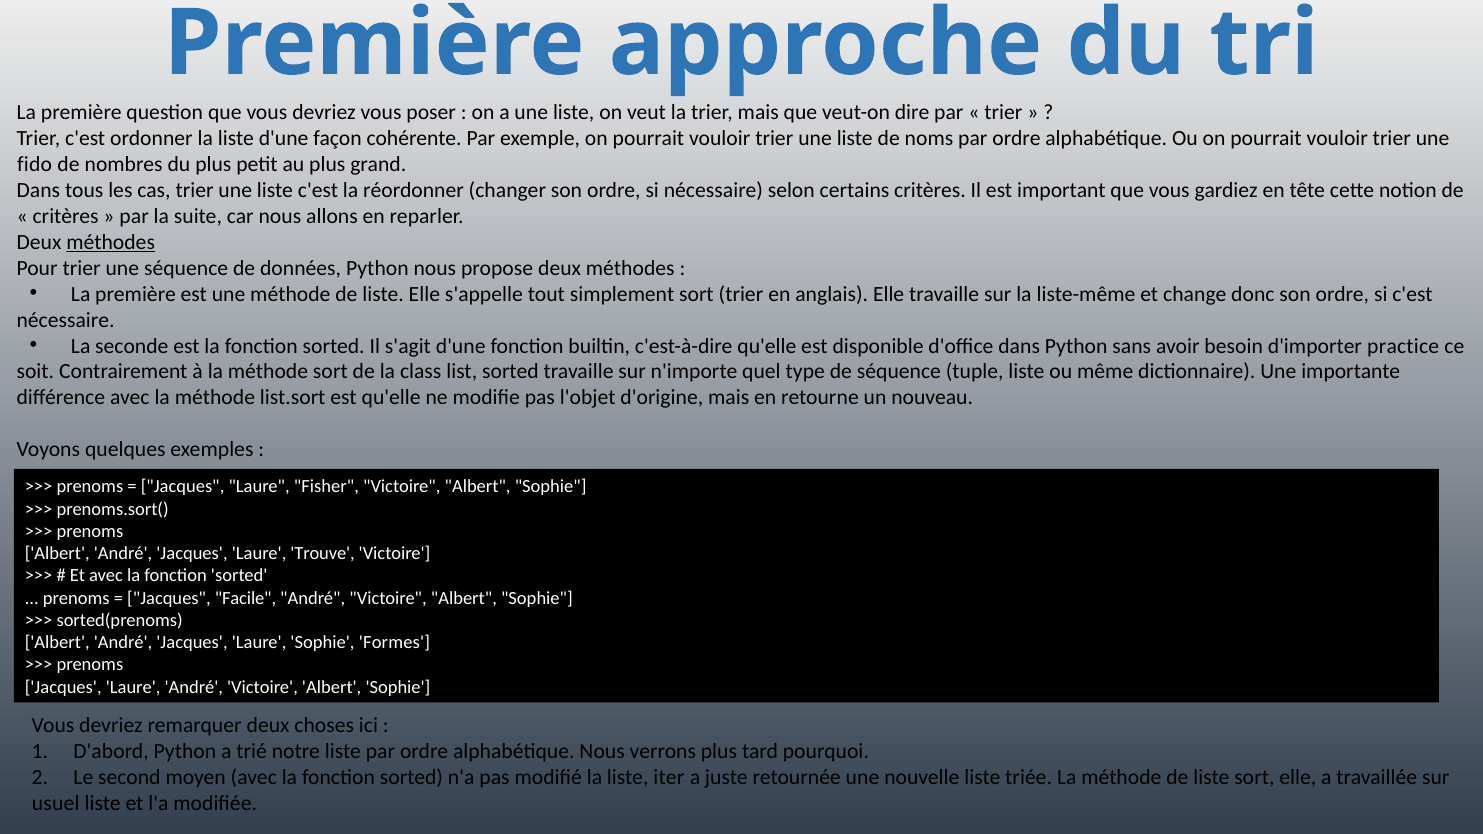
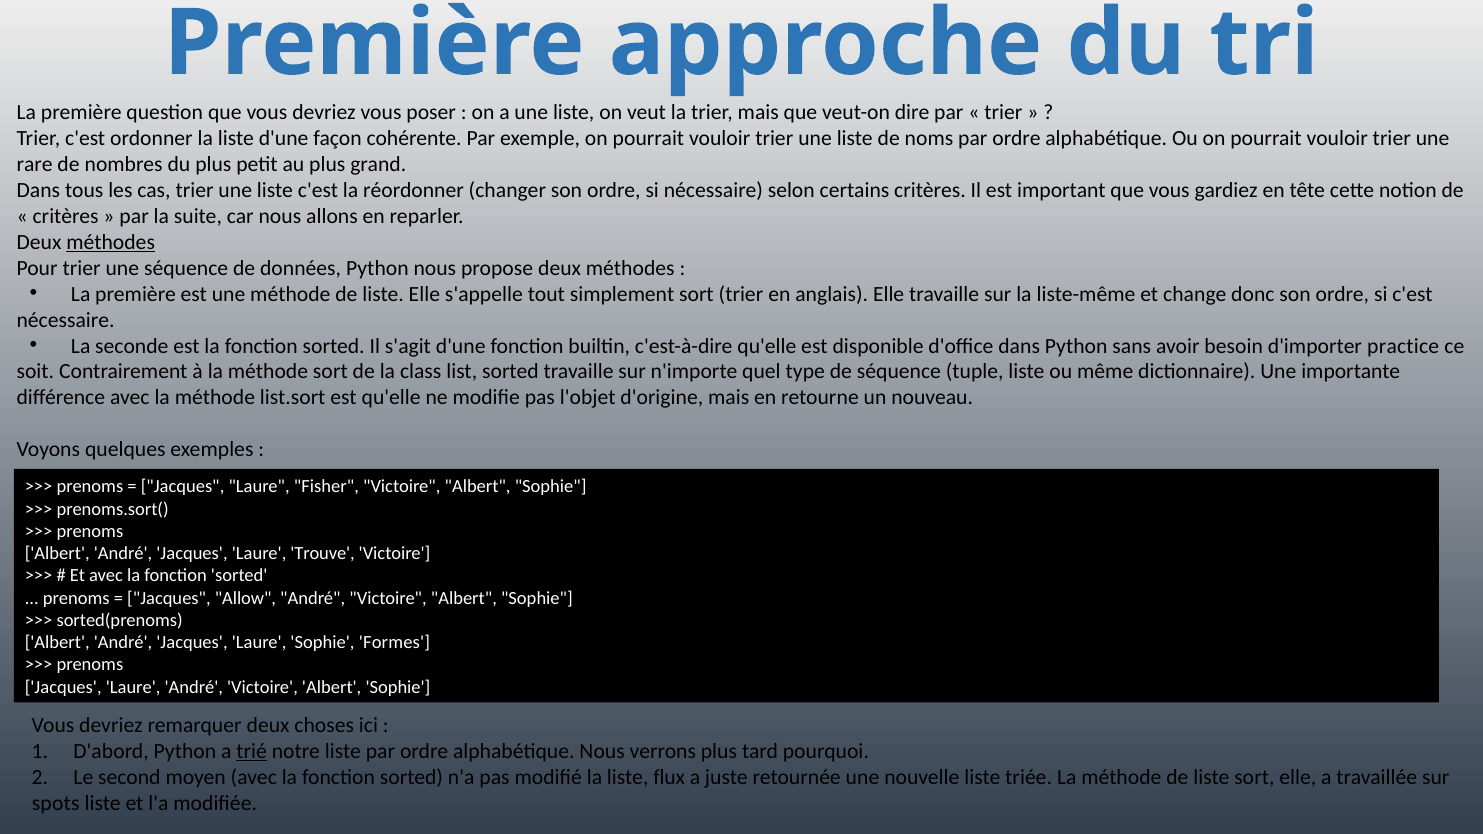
fido: fido -> rare
Facile: Facile -> Allow
trié underline: none -> present
iter: iter -> flux
usuel: usuel -> spots
